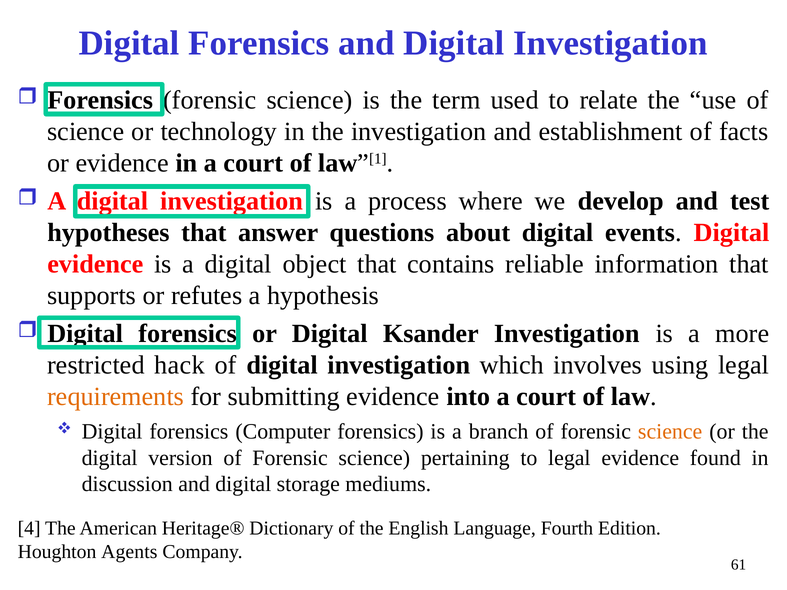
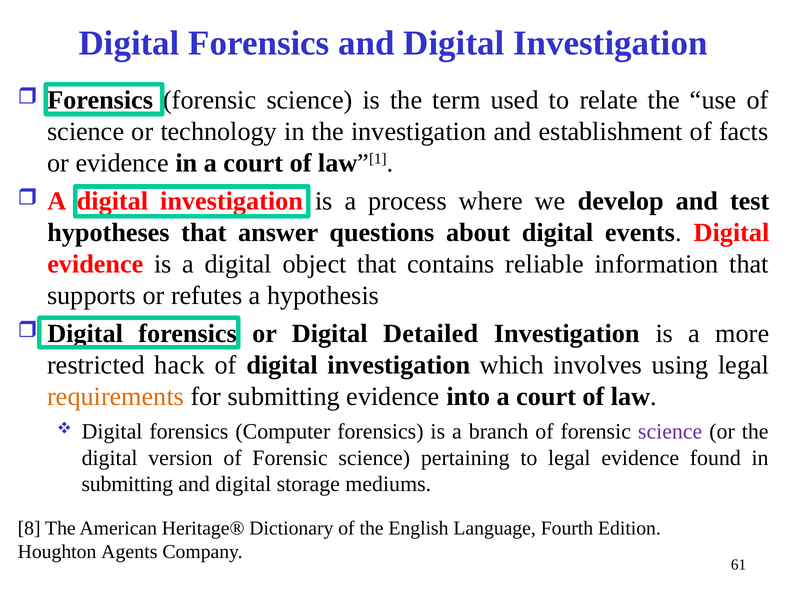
Ksander: Ksander -> Detailed
science at (670, 432) colour: orange -> purple
discussion at (127, 484): discussion -> submitting
4: 4 -> 8
